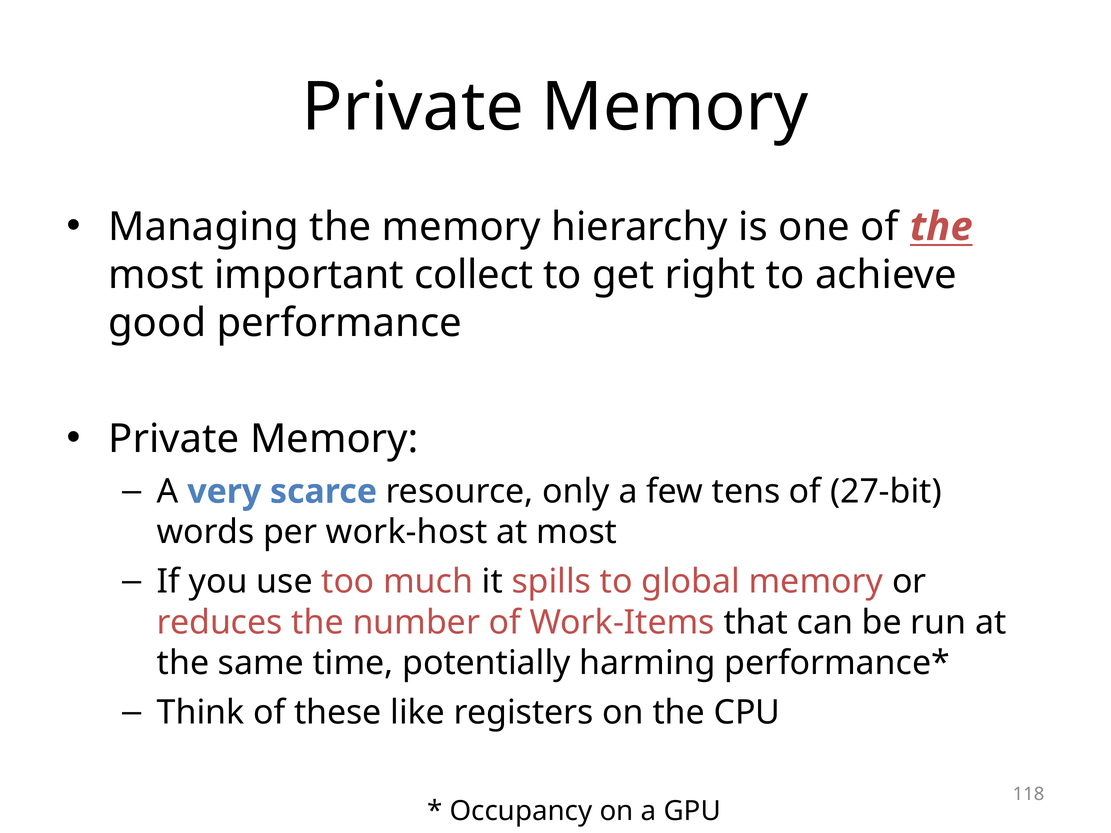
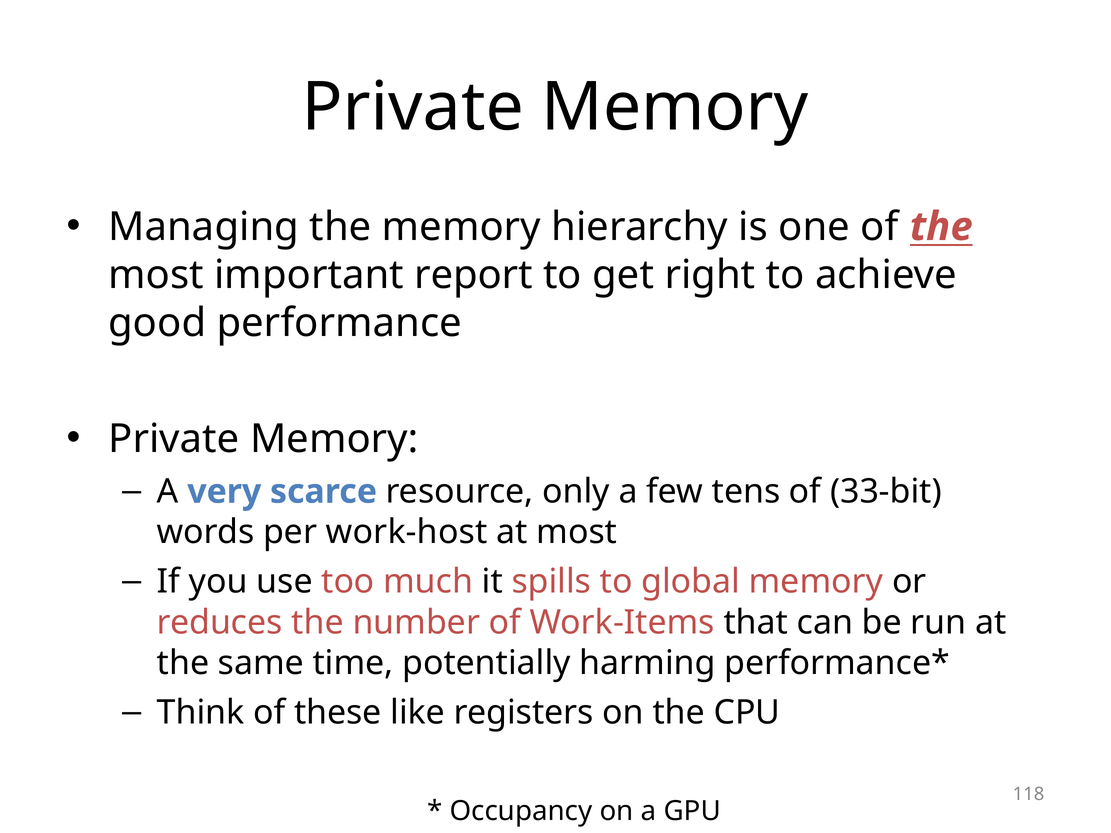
collect: collect -> report
27-bit: 27-bit -> 33-bit
